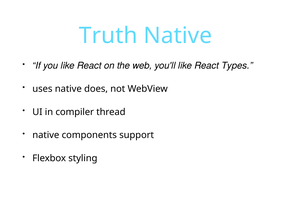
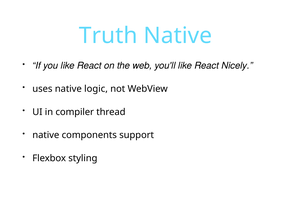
Types: Types -> Nicely
does: does -> logic
